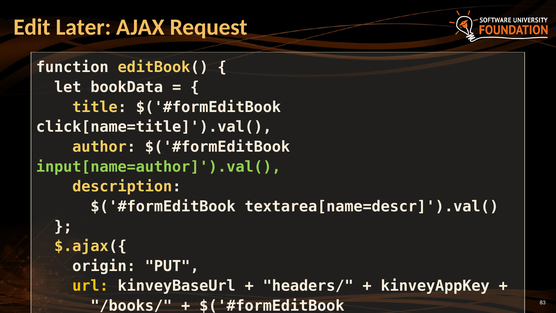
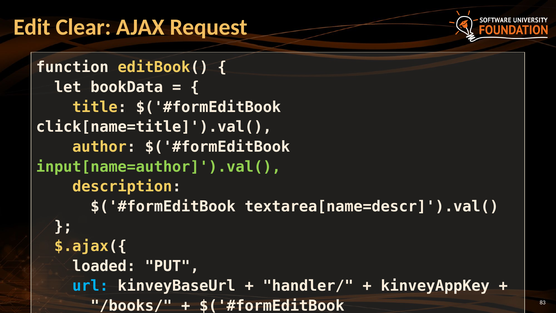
Later: Later -> Clear
origin: origin -> loaded
url colour: yellow -> light blue
headers/: headers/ -> handler/
